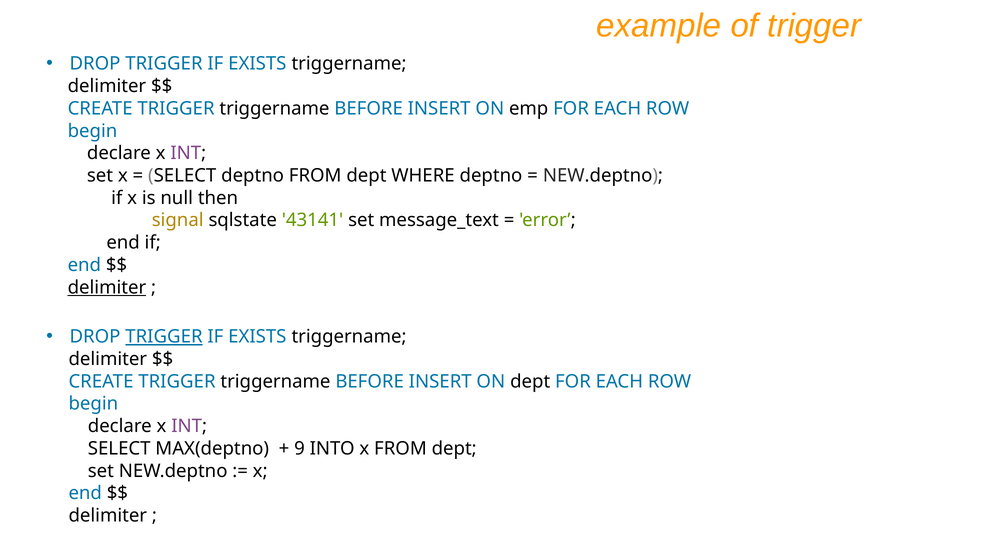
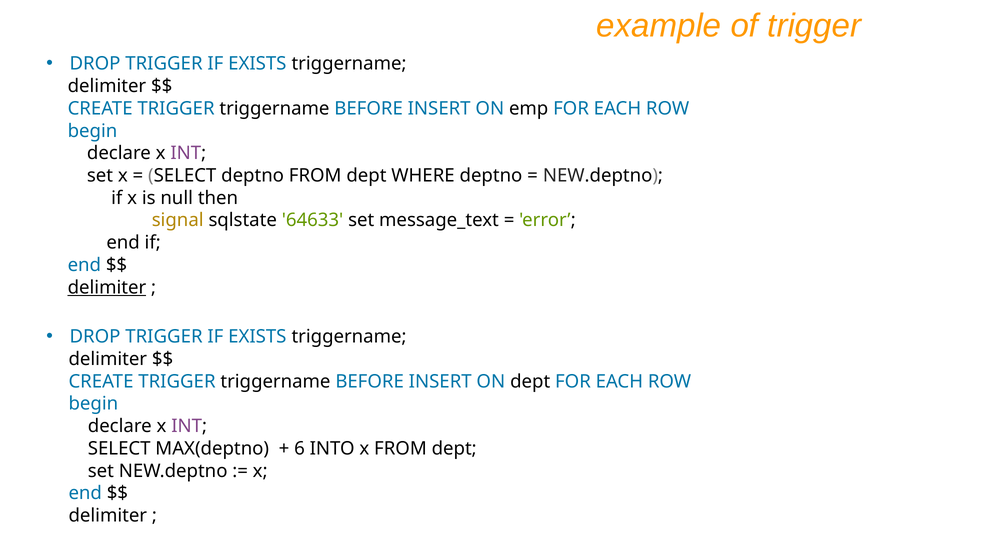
43141: 43141 -> 64633
TRIGGER at (164, 336) underline: present -> none
9: 9 -> 6
